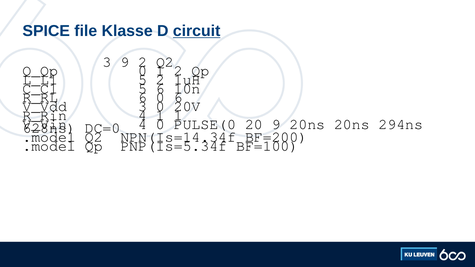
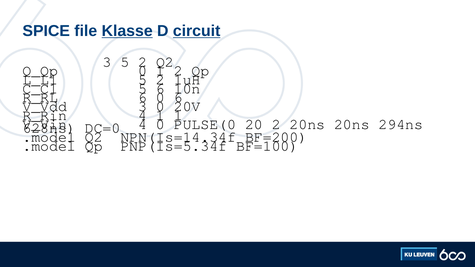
Klasse underline: none -> present
3 9: 9 -> 5
20 9: 9 -> 2
